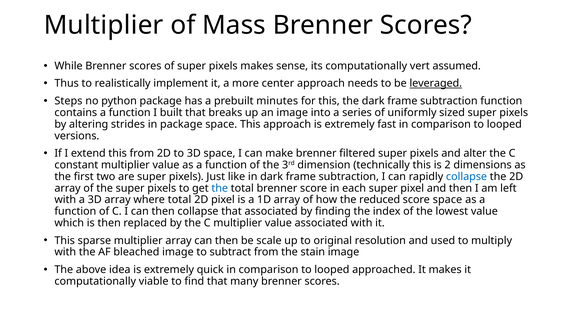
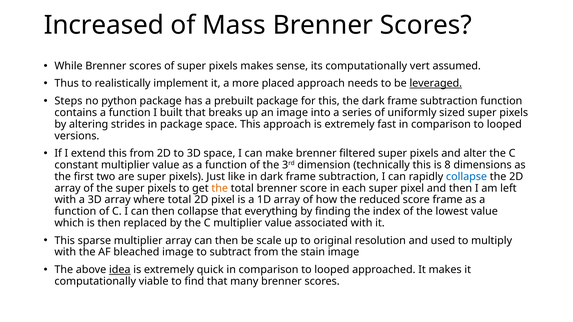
Multiplier at (104, 25): Multiplier -> Increased
center: center -> placed
prebuilt minutes: minutes -> package
2: 2 -> 8
the at (220, 188) colour: blue -> orange
score space: space -> frame
that associated: associated -> everything
idea underline: none -> present
